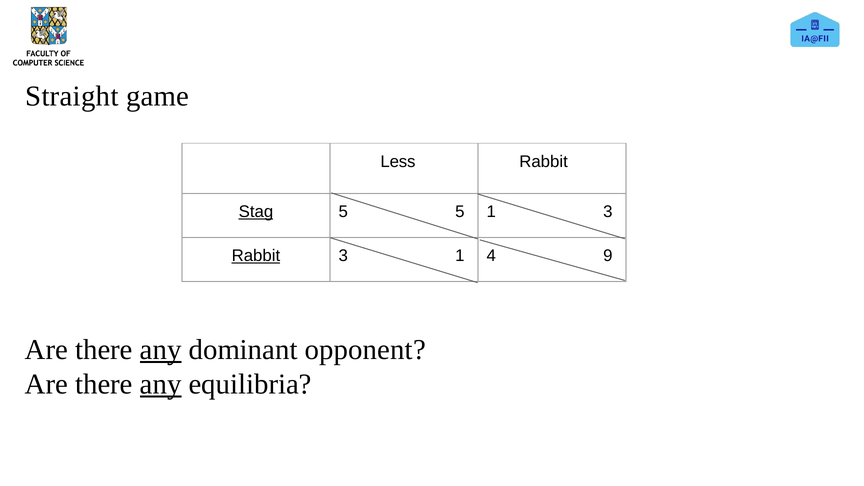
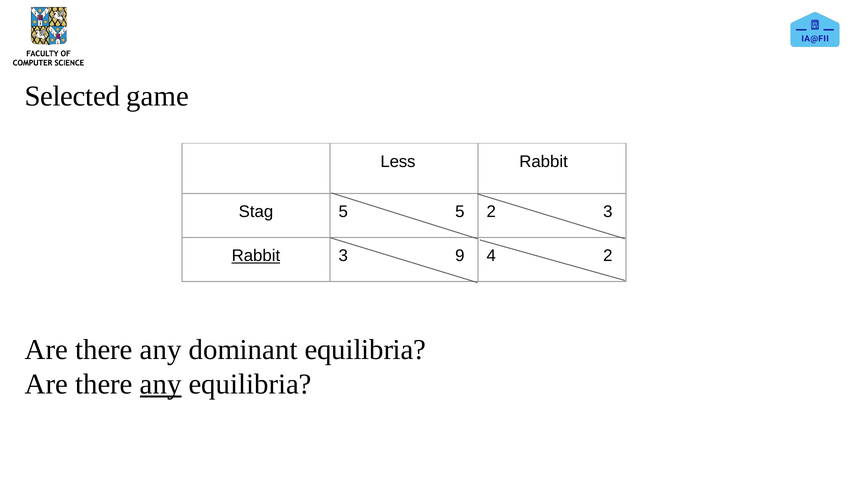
Straight: Straight -> Selected
Stag underline: present -> none
5 1: 1 -> 2
3 1: 1 -> 9
4 9: 9 -> 2
any at (161, 350) underline: present -> none
dominant opponent: opponent -> equilibria
